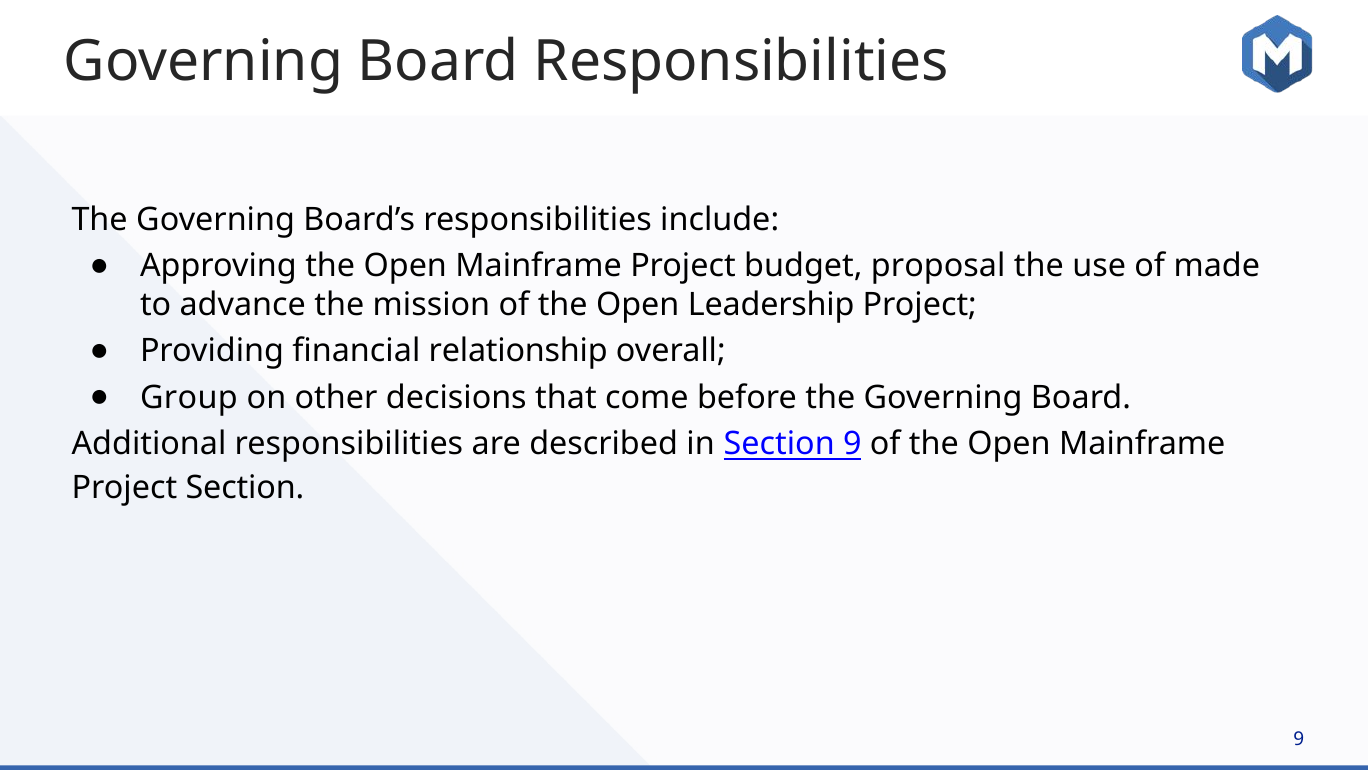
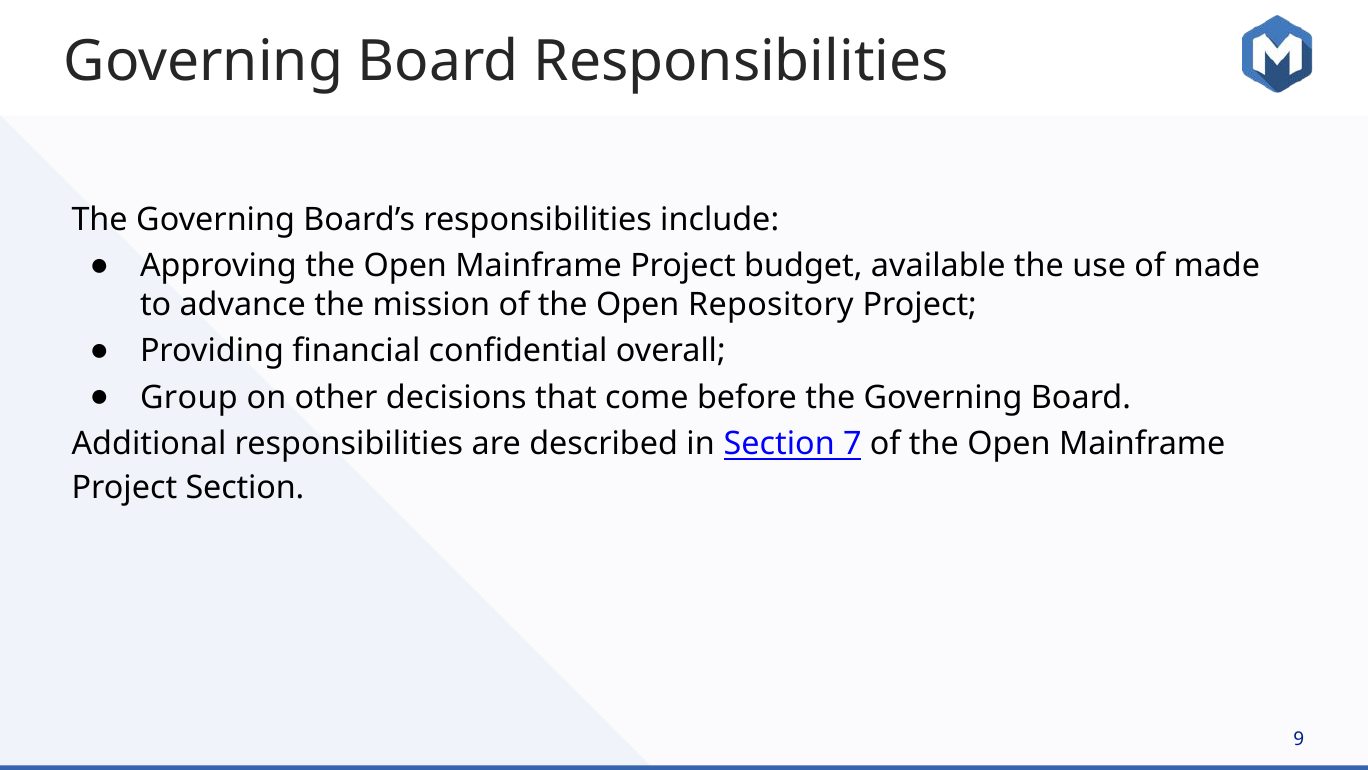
proposal: proposal -> available
Leadership: Leadership -> Repository
relationship: relationship -> confidential
Section 9: 9 -> 7
